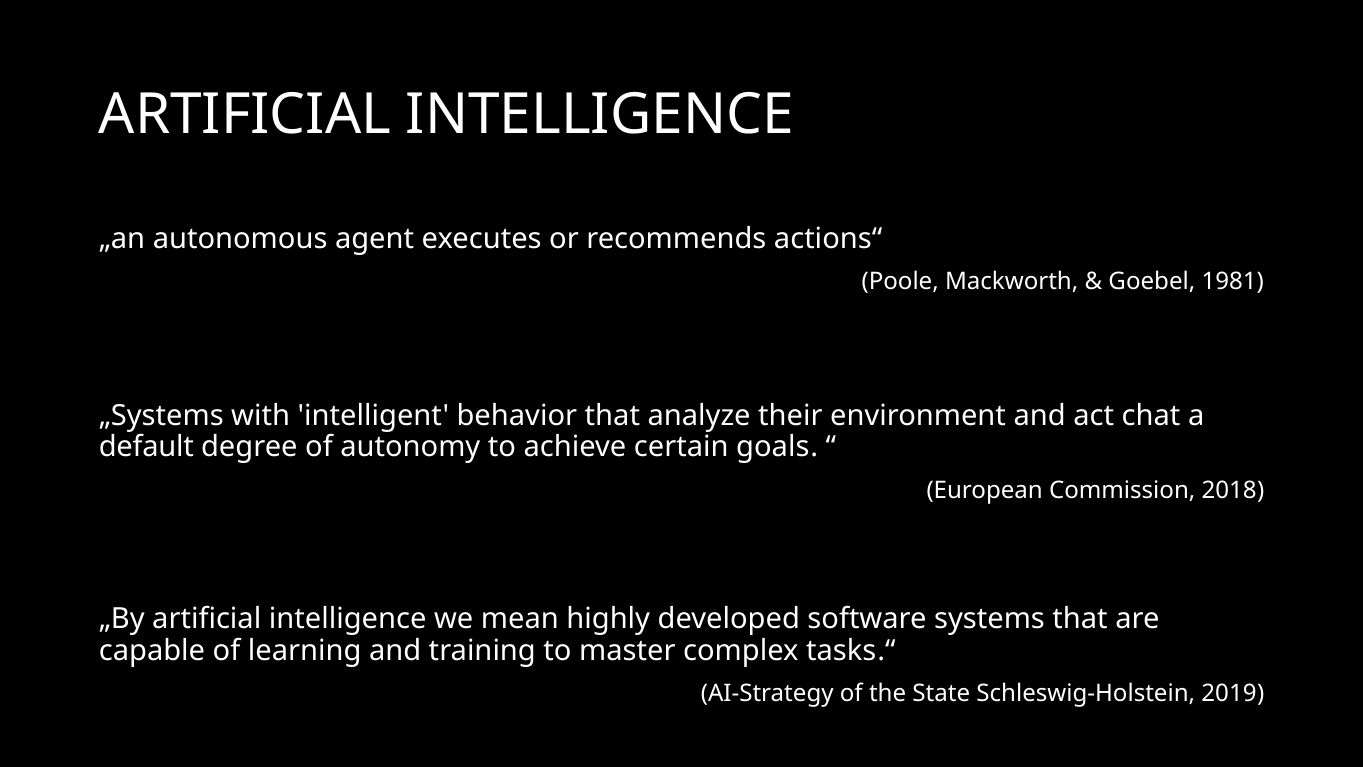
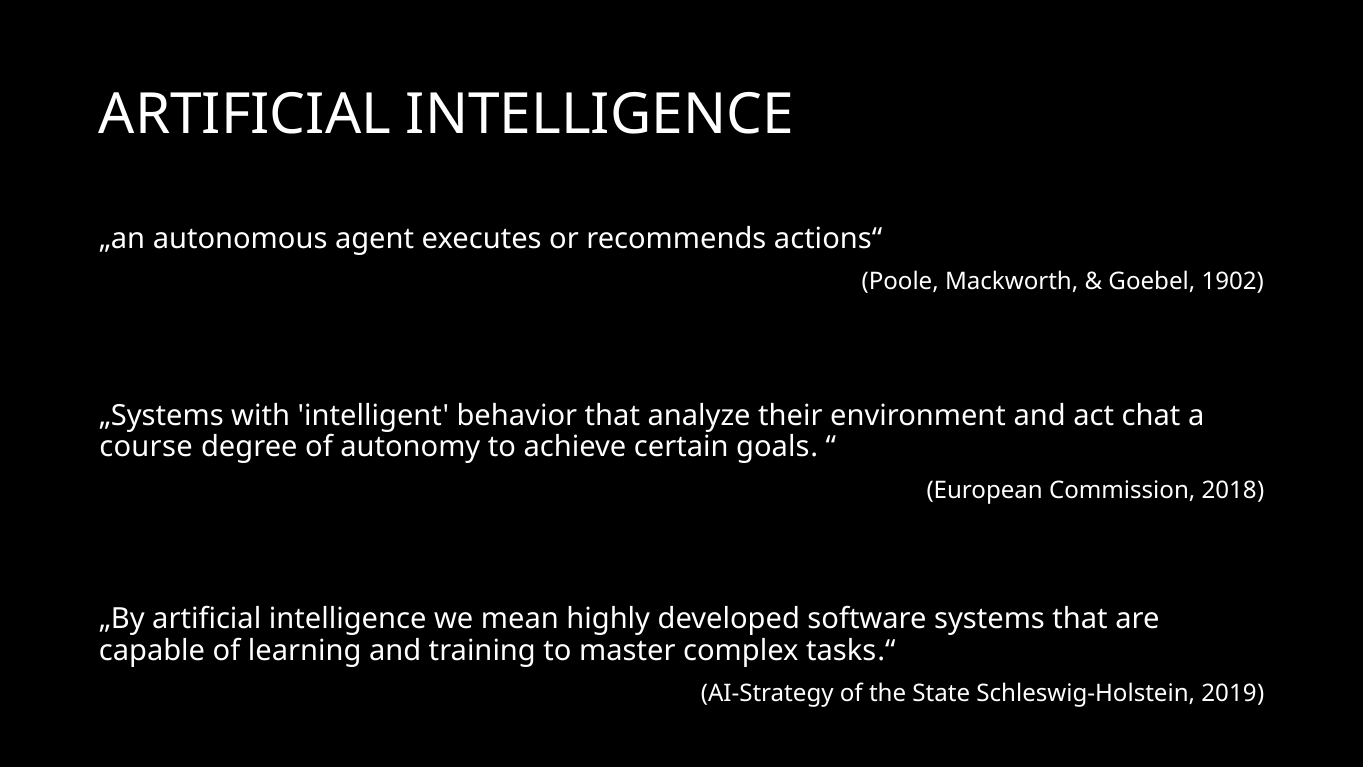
1981: 1981 -> 1902
default: default -> course
